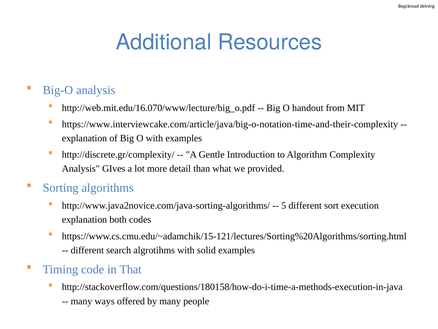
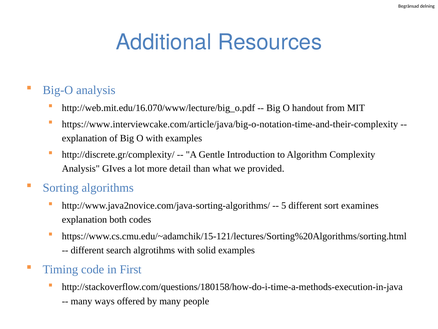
execution: execution -> examines
That: That -> First
